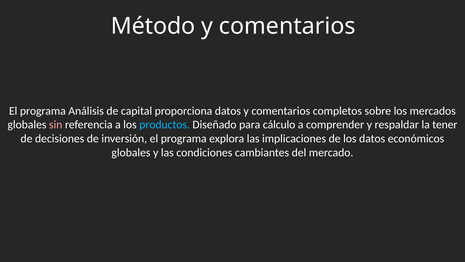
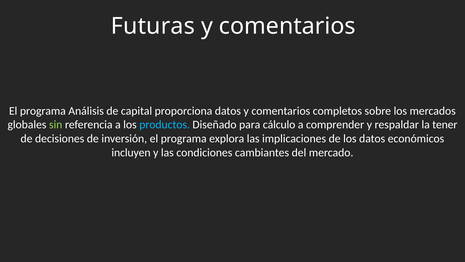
Método: Método -> Futuras
sin colour: pink -> light green
globales at (131, 153): globales -> incluyen
